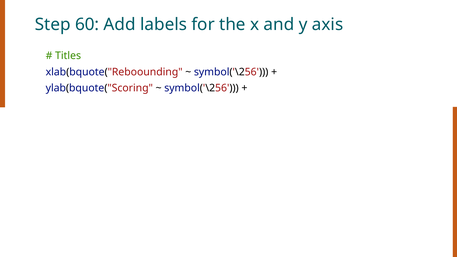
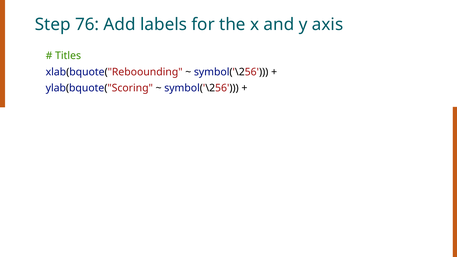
60: 60 -> 76
